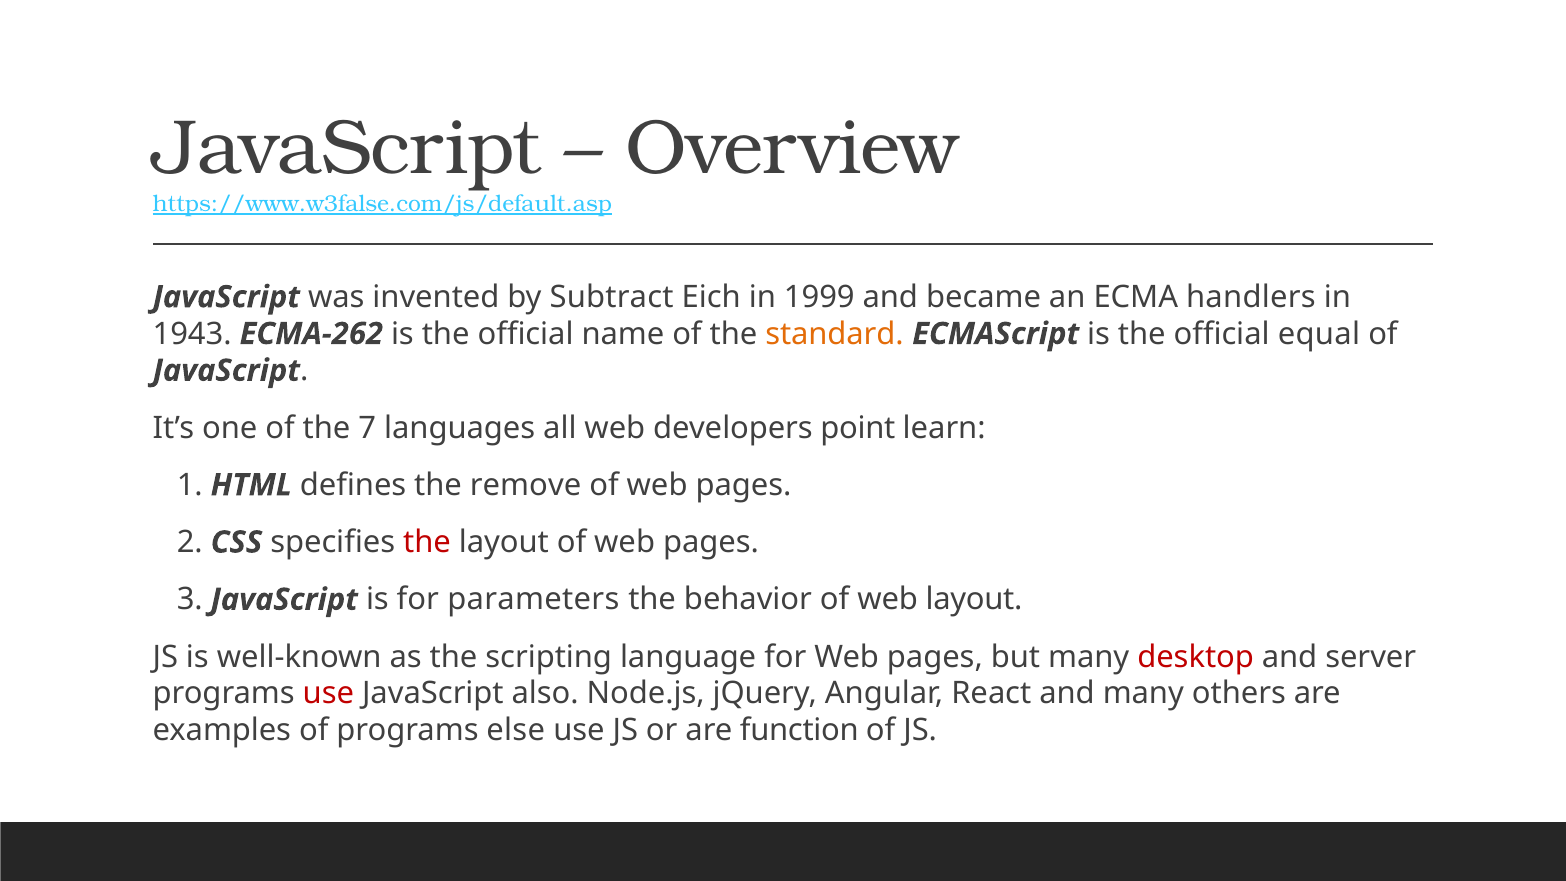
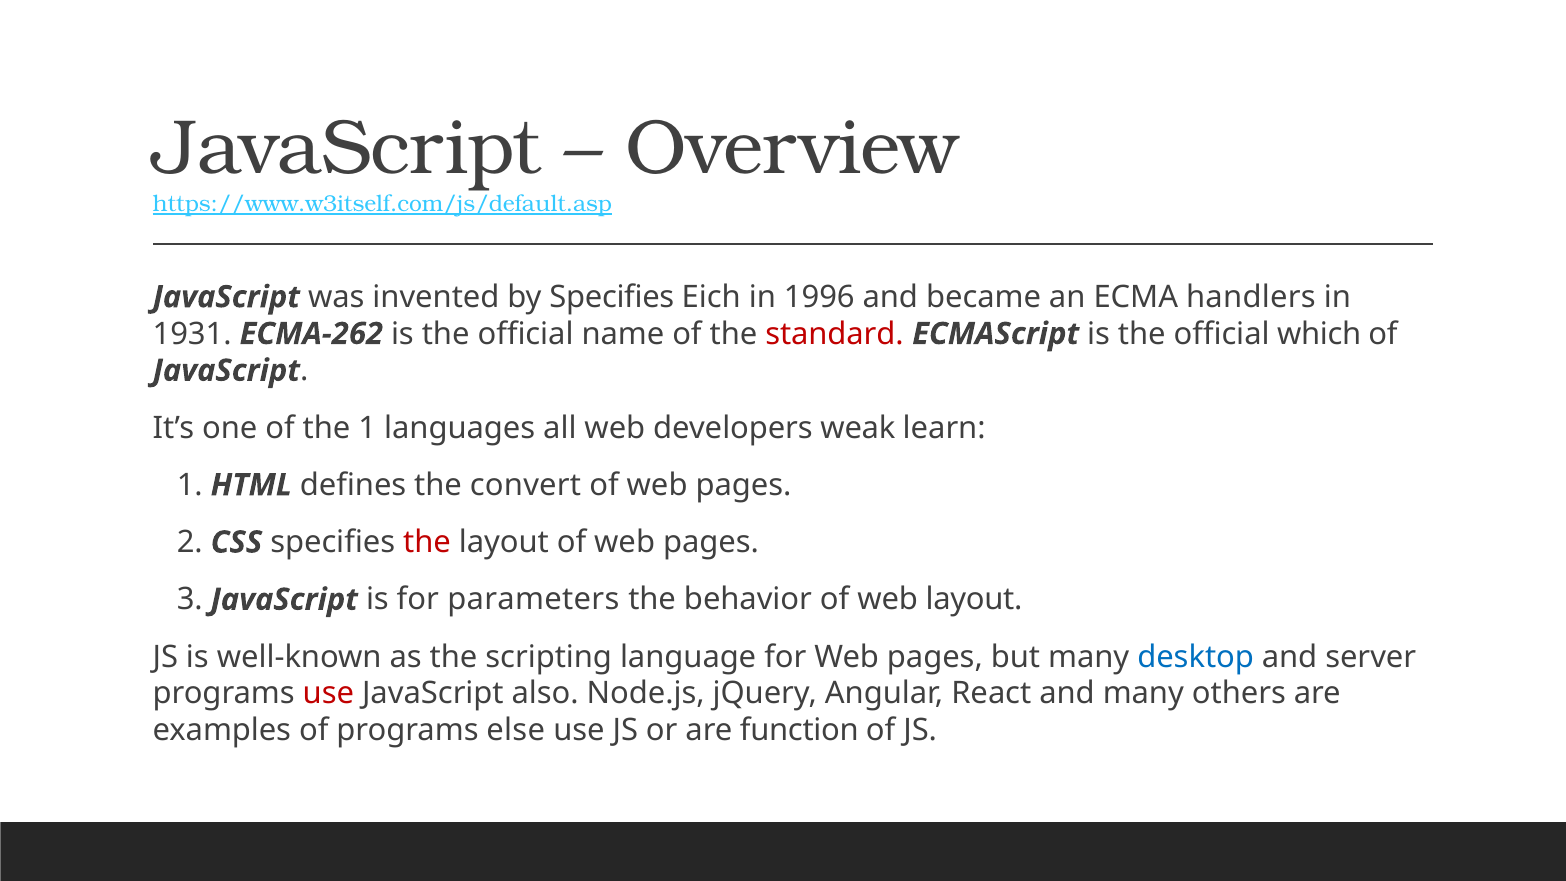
https://www.w3false.com/js/default.asp: https://www.w3false.com/js/default.asp -> https://www.w3itself.com/js/default.asp
by Subtract: Subtract -> Specifies
1999: 1999 -> 1996
1943: 1943 -> 1931
standard colour: orange -> red
equal: equal -> which
the 7: 7 -> 1
point: point -> weak
remove: remove -> convert
desktop colour: red -> blue
